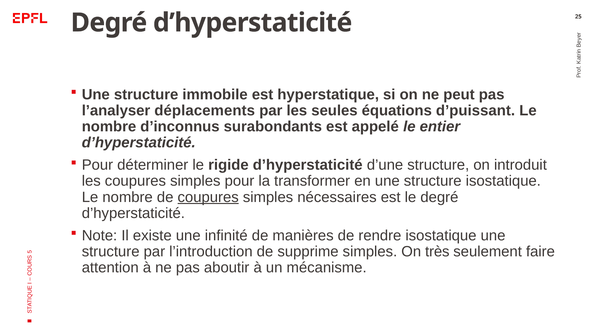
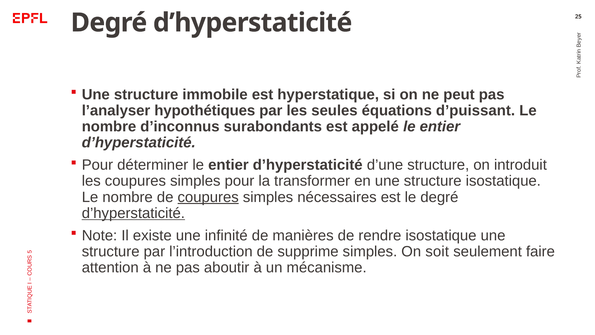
déplacements: déplacements -> hypothétiques
déterminer le rigide: rigide -> entier
d’hyperstaticité at (133, 213) underline: none -> present
très: très -> soit
